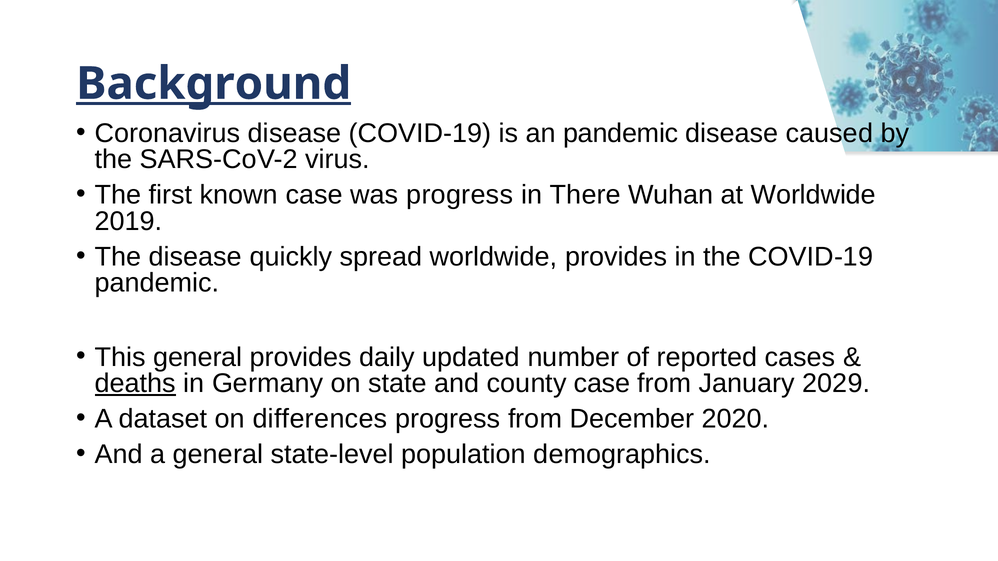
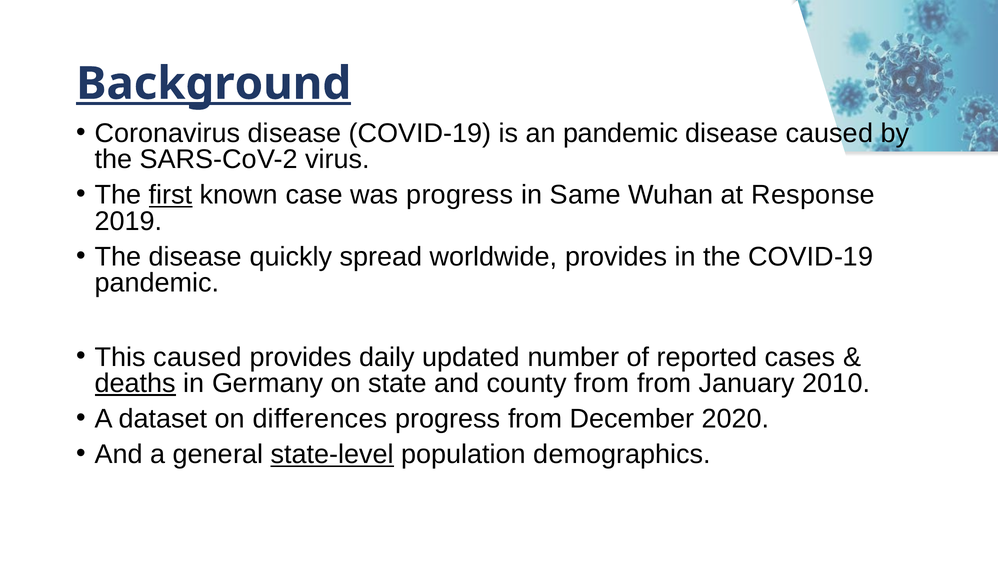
first underline: none -> present
There: There -> Same
at Worldwide: Worldwide -> Response
This general: general -> caused
county case: case -> from
2029: 2029 -> 2010
state-level underline: none -> present
